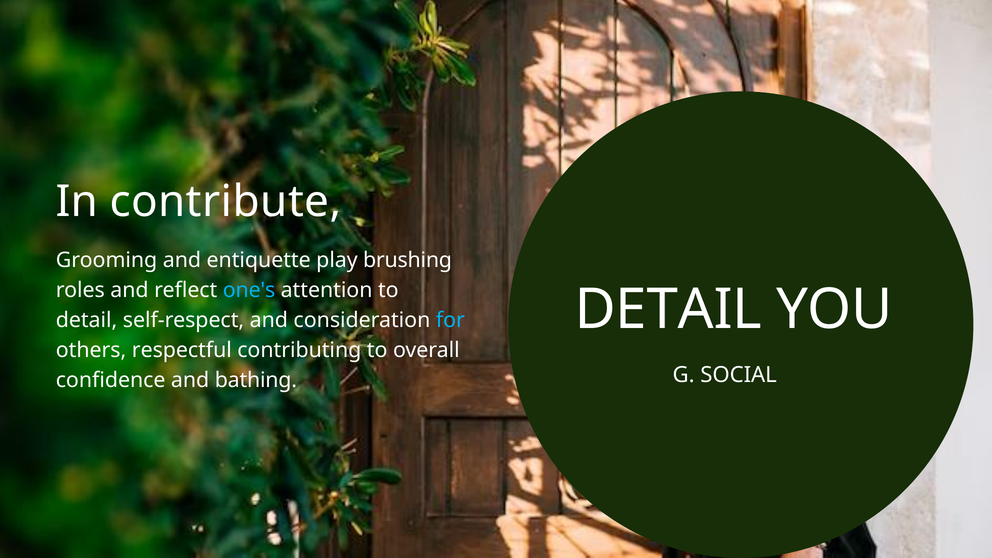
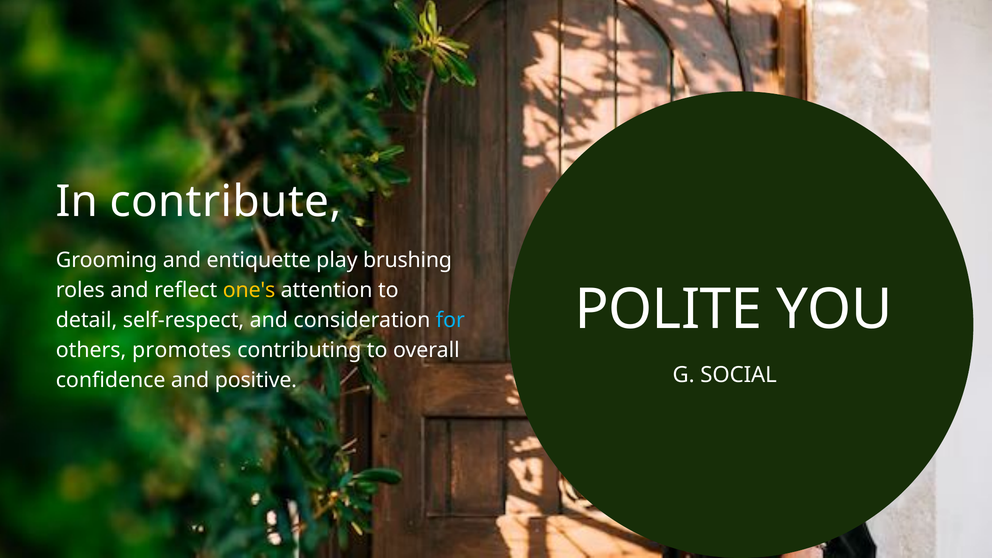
one's colour: light blue -> yellow
DETAIL at (668, 310): DETAIL -> POLITE
respectful: respectful -> promotes
bathing: bathing -> positive
